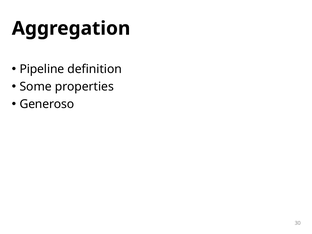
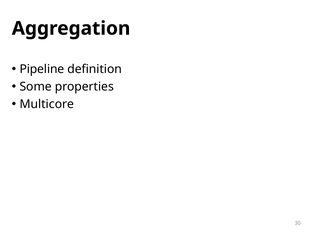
Generoso: Generoso -> Multicore
